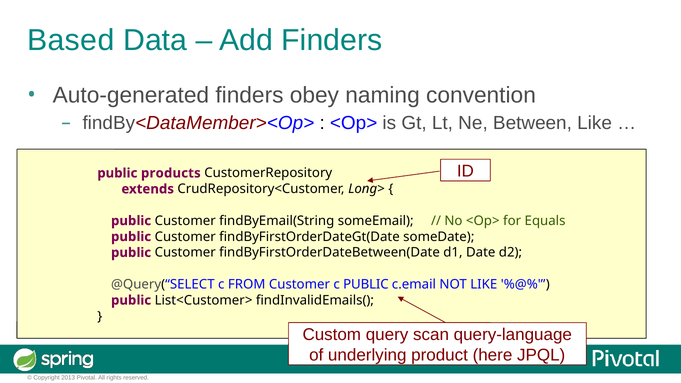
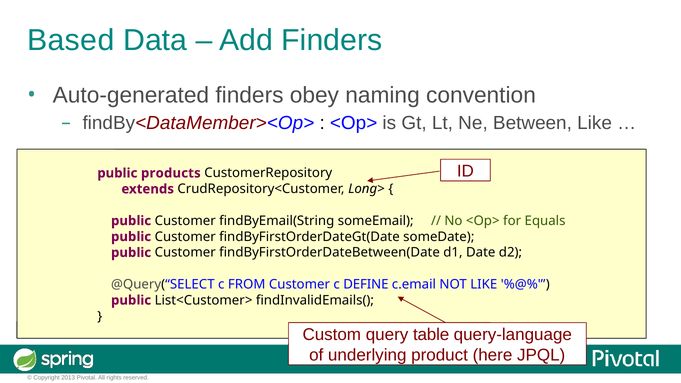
c PUBLIC: PUBLIC -> DEFINE
scan: scan -> table
